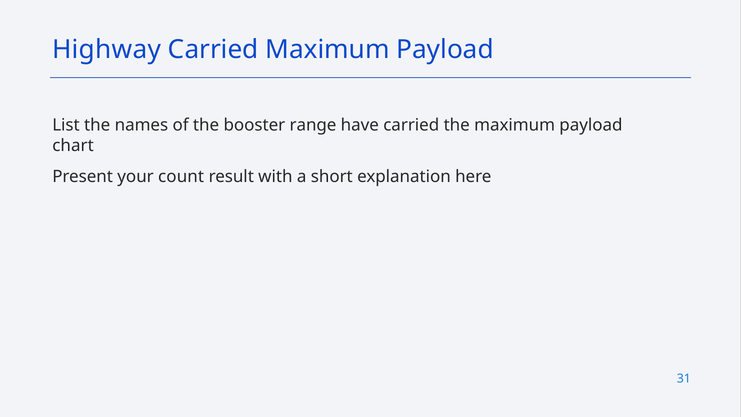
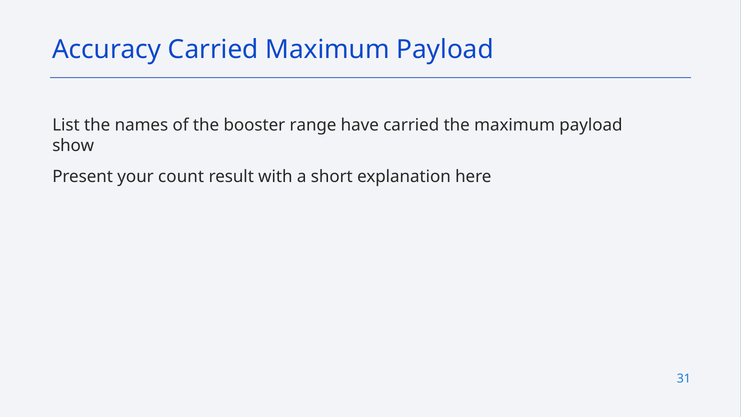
Highway: Highway -> Accuracy
chart: chart -> show
